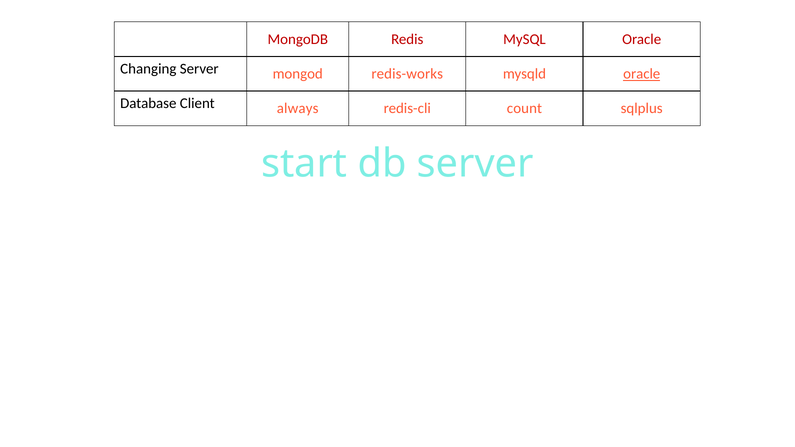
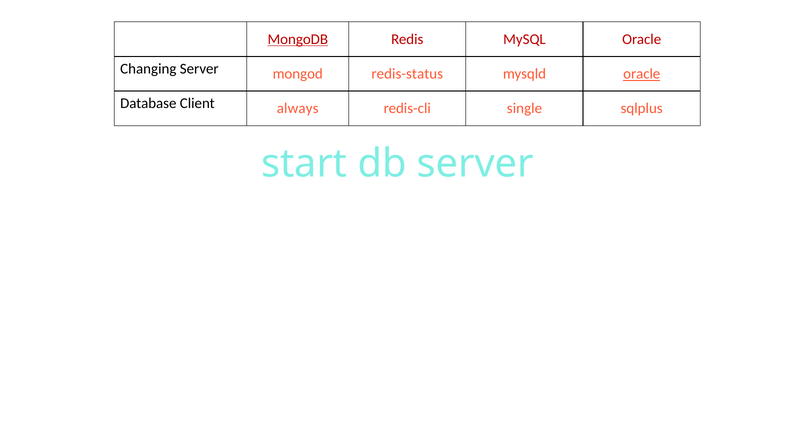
MongoDB underline: none -> present
redis-works: redis-works -> redis-status
count: count -> single
